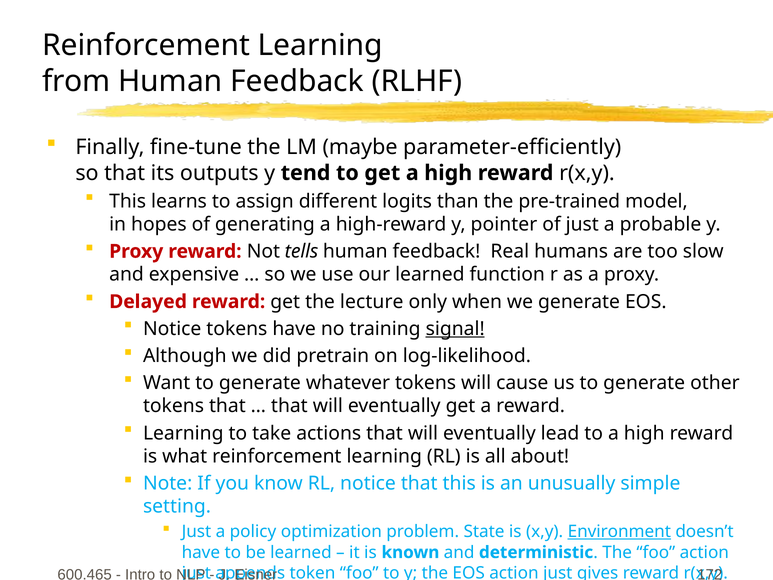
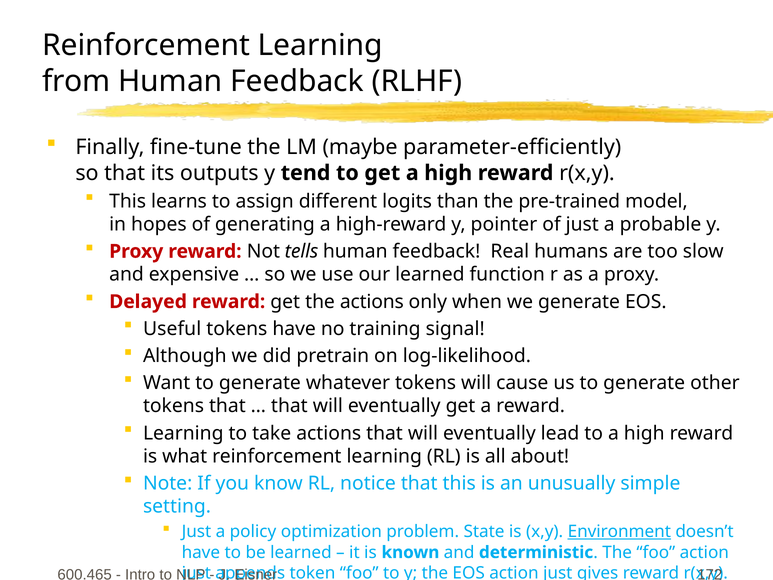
the lecture: lecture -> actions
Notice at (172, 329): Notice -> Useful
signal underline: present -> none
